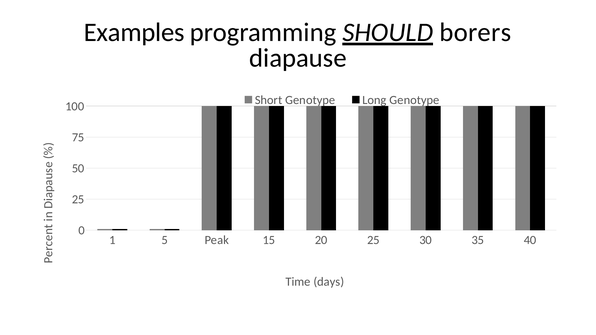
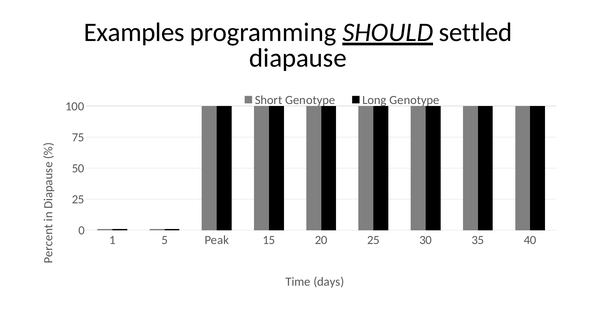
borers: borers -> settled
